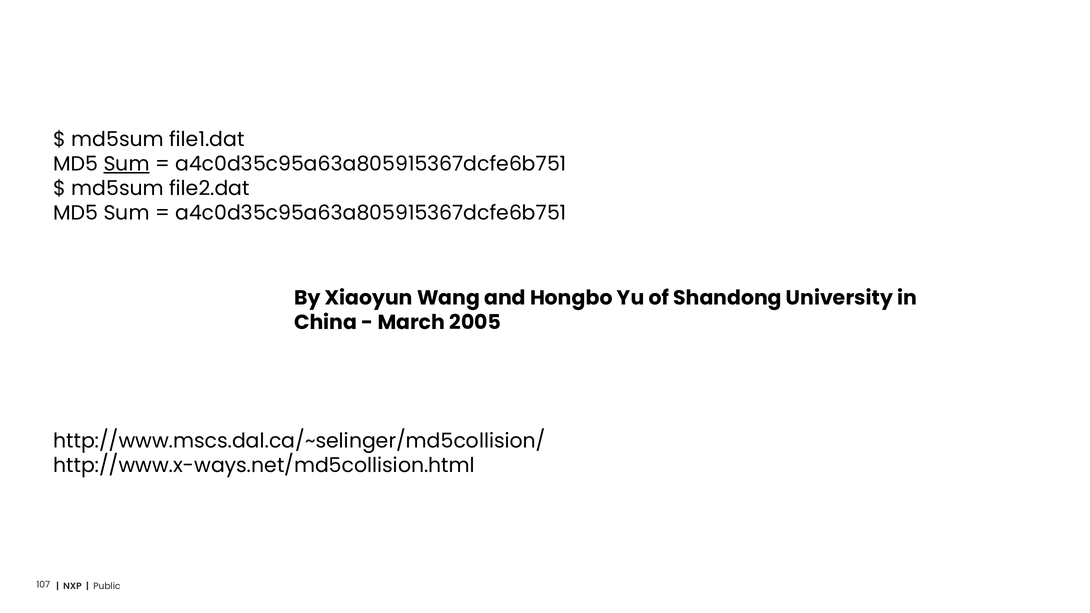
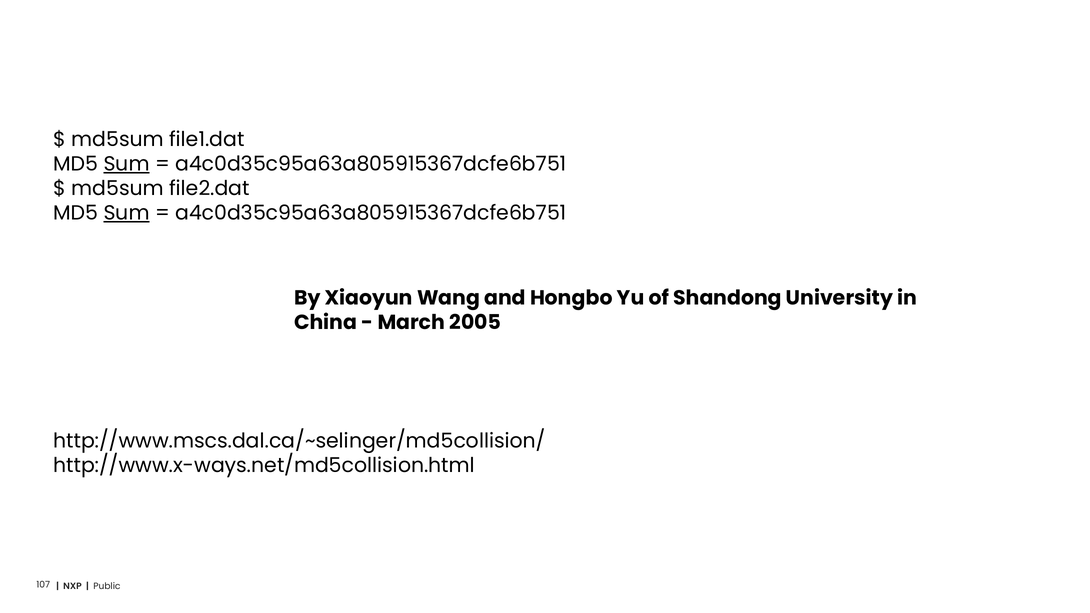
Sum at (127, 213) underline: none -> present
